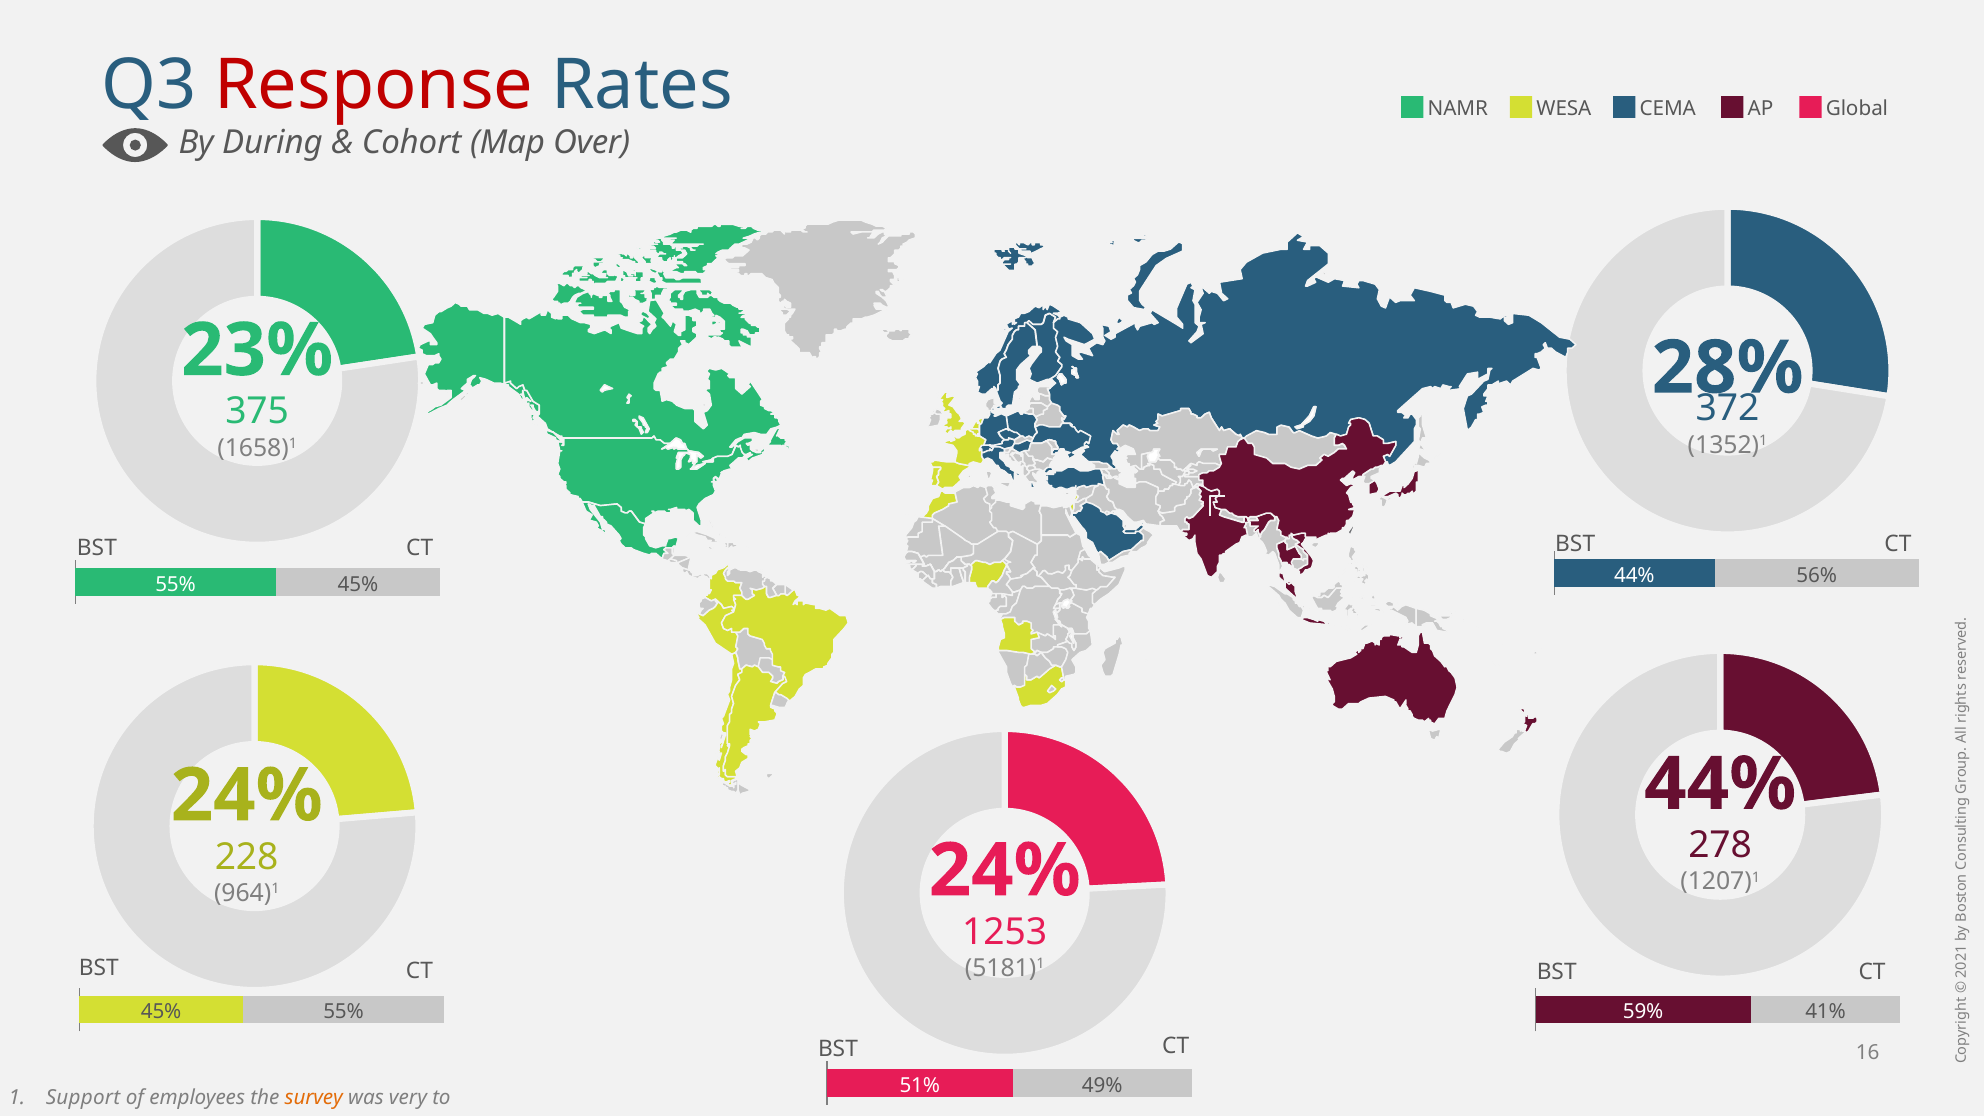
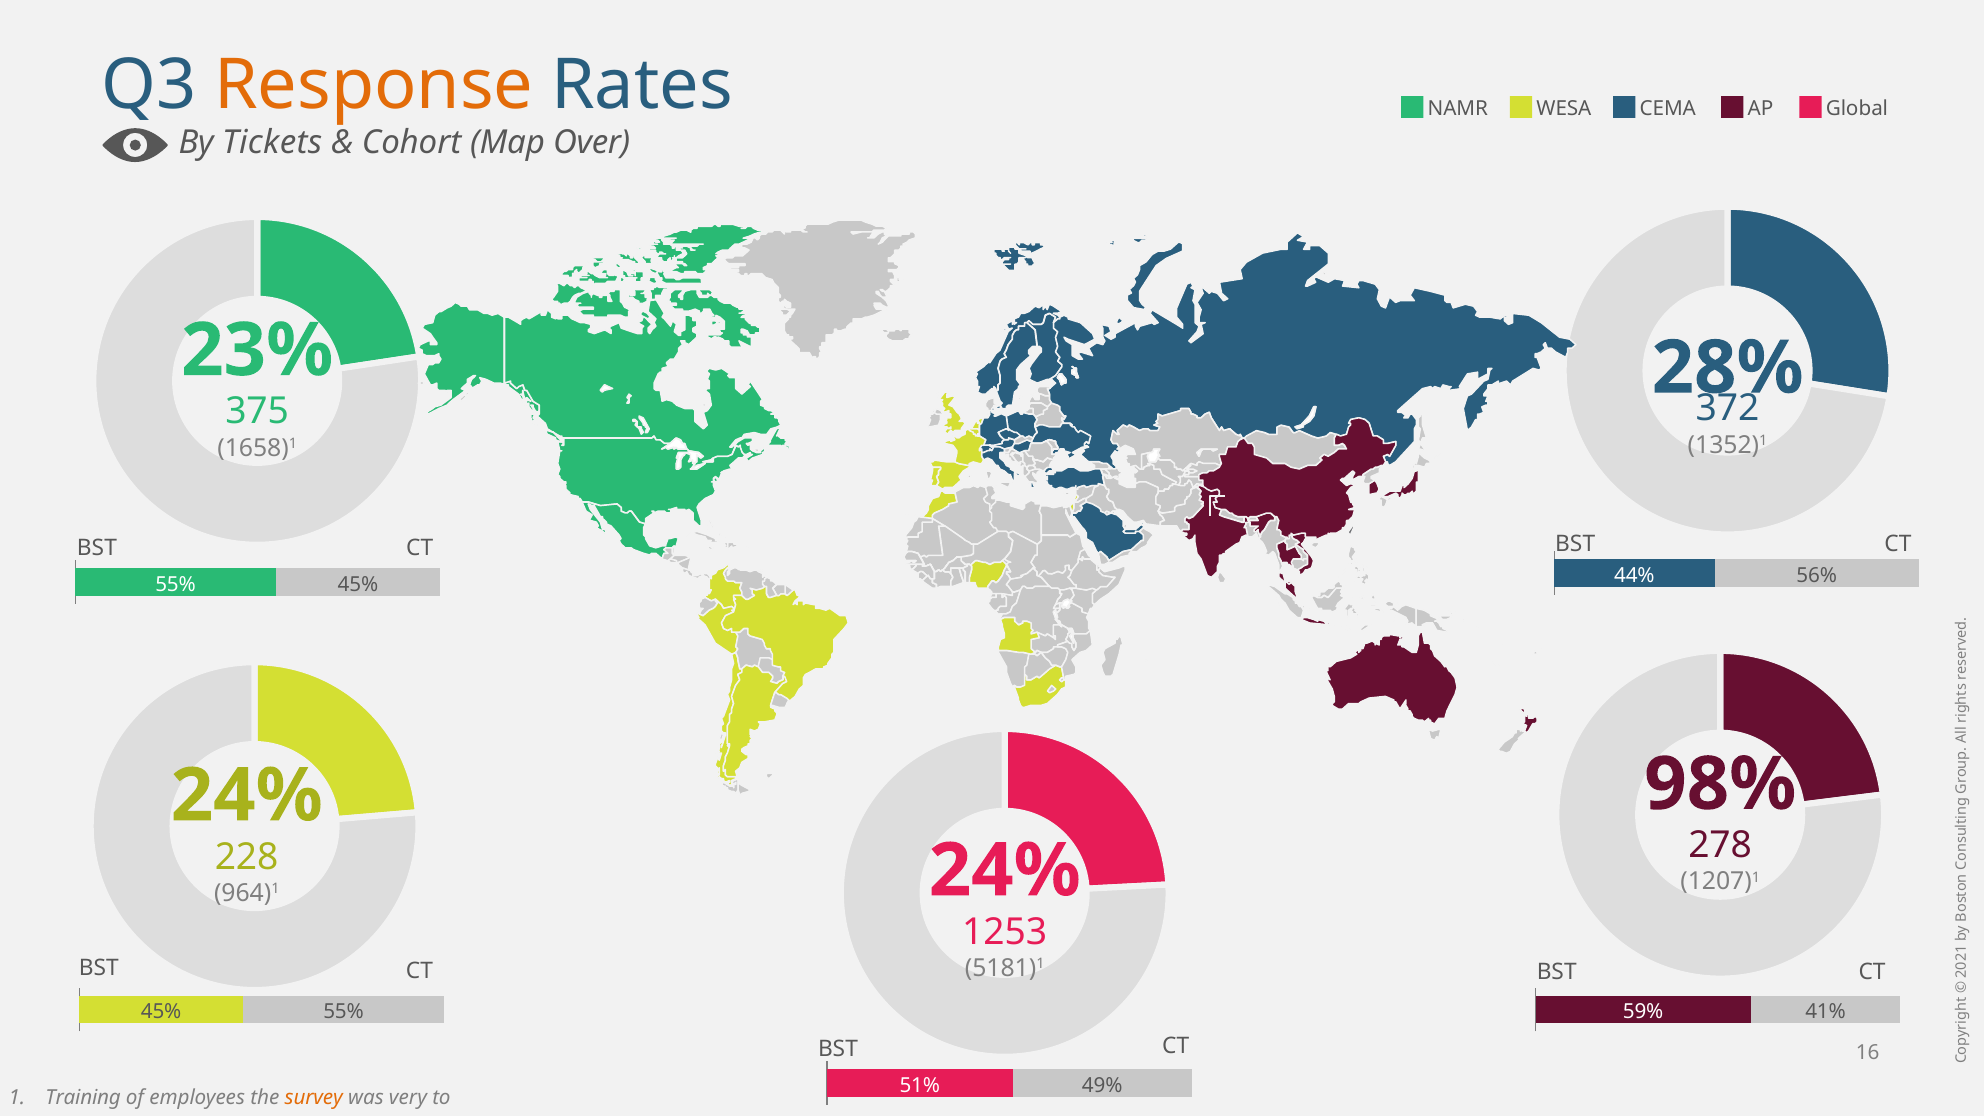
Response colour: red -> orange
During: During -> Tickets
44% at (1720, 784): 44% -> 98%
Support: Support -> Training
